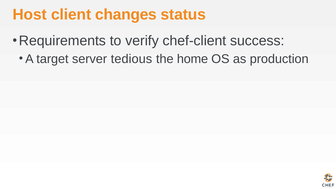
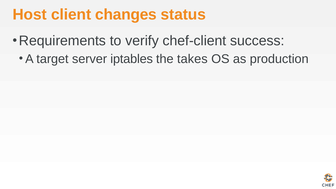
tedious: tedious -> iptables
home: home -> takes
